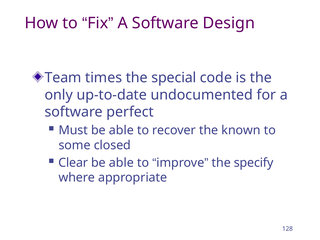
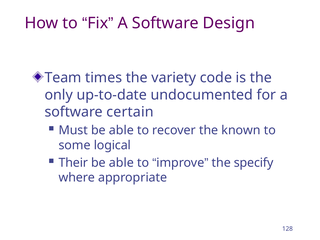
special: special -> variety
perfect: perfect -> certain
closed: closed -> logical
Clear: Clear -> Their
